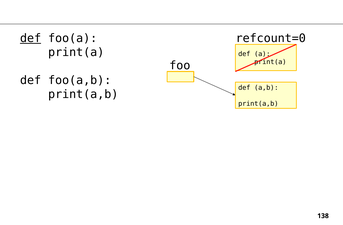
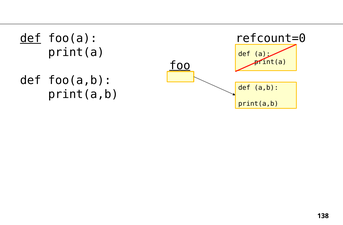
foo underline: none -> present
